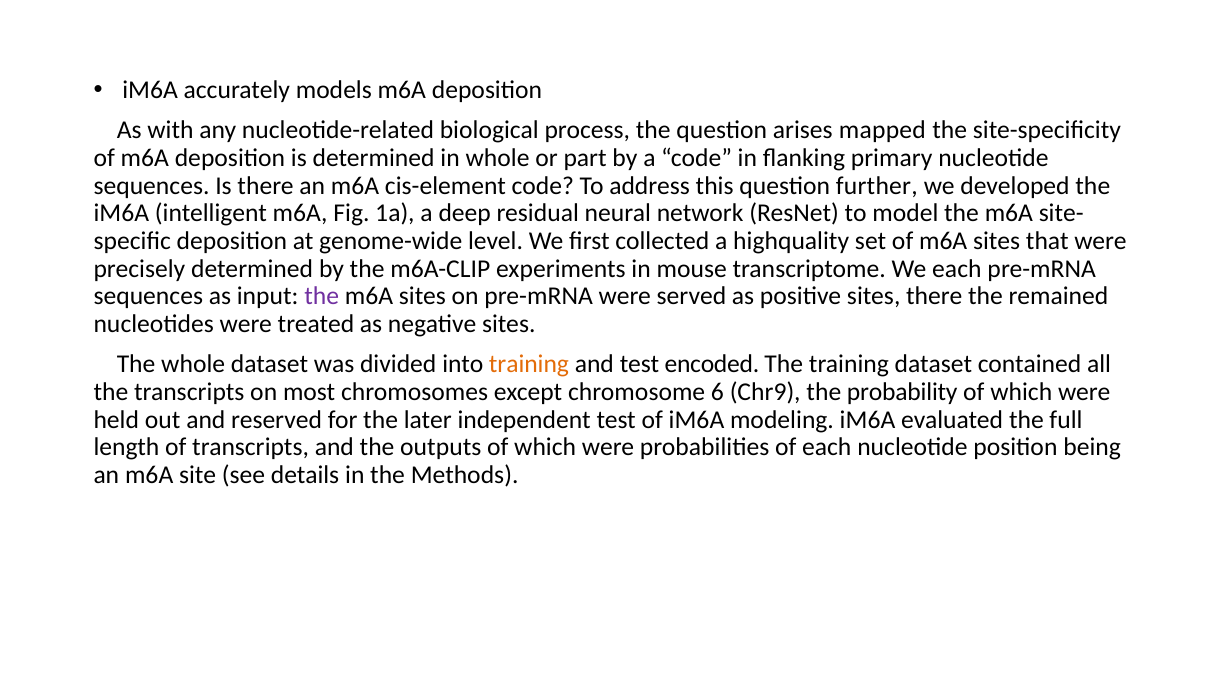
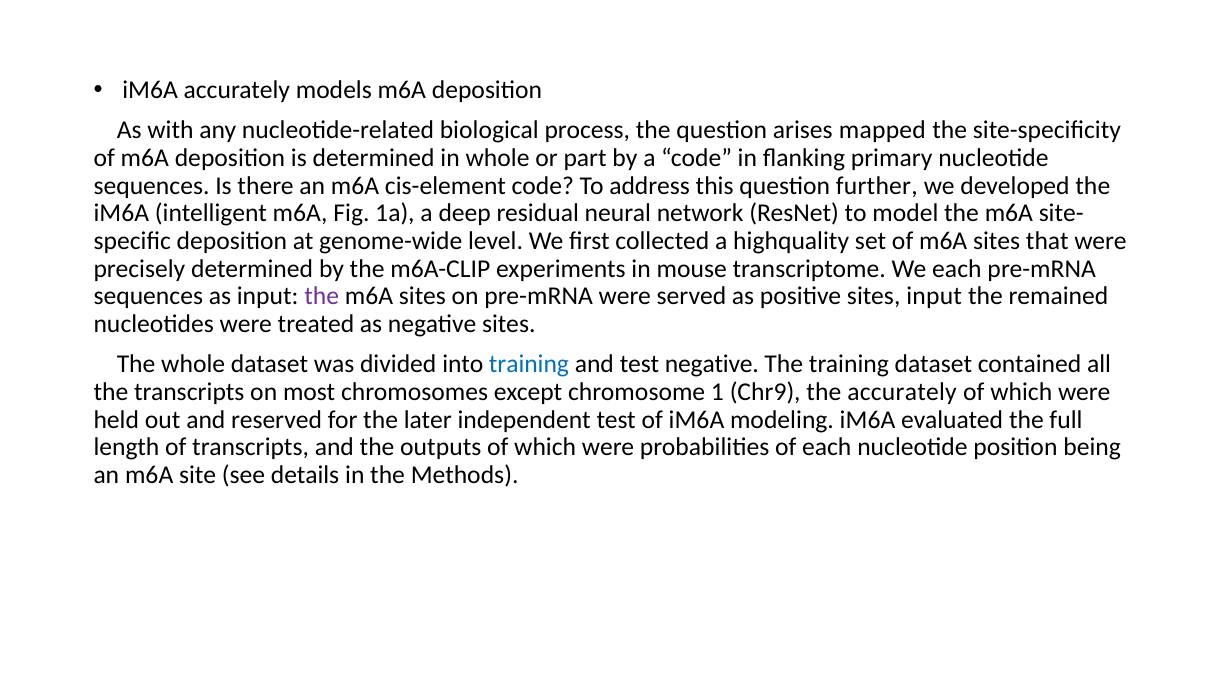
sites there: there -> input
training at (529, 364) colour: orange -> blue
test encoded: encoded -> negative
6: 6 -> 1
the probability: probability -> accurately
